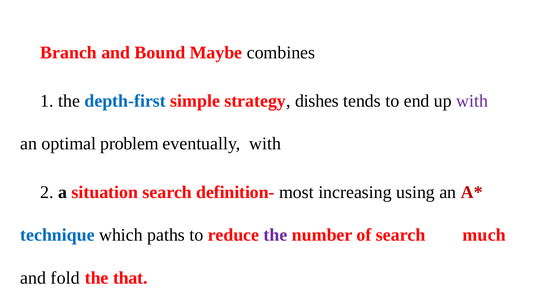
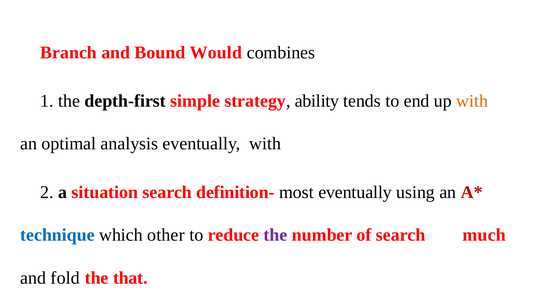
Maybe: Maybe -> Would
depth-first colour: blue -> black
dishes: dishes -> ability
with at (472, 101) colour: purple -> orange
problem: problem -> analysis
most increasing: increasing -> eventually
paths: paths -> other
